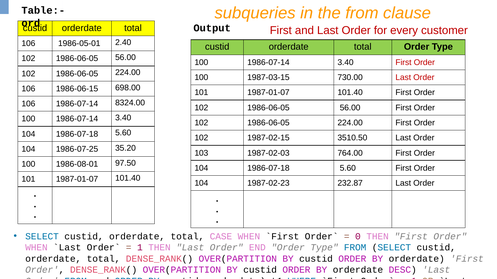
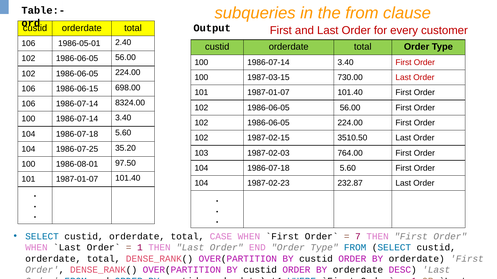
0: 0 -> 7
